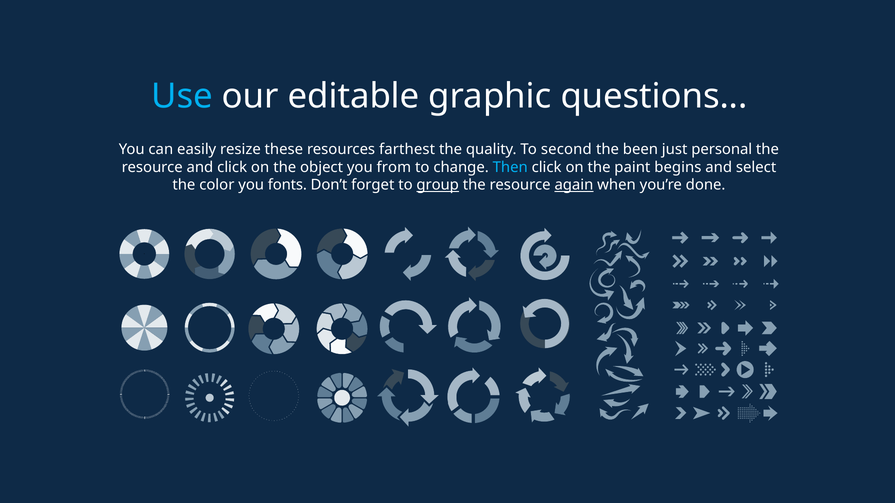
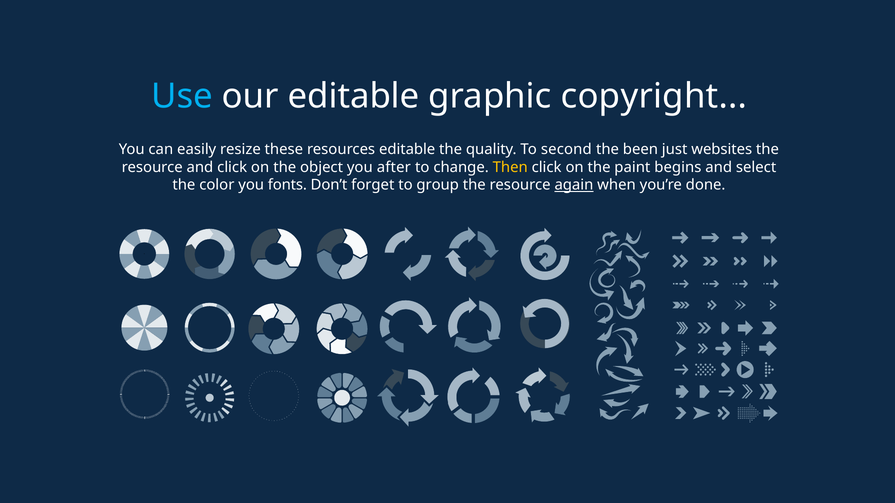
questions: questions -> copyright
resources farthest: farthest -> editable
personal: personal -> websites
from: from -> after
Then colour: light blue -> yellow
group underline: present -> none
